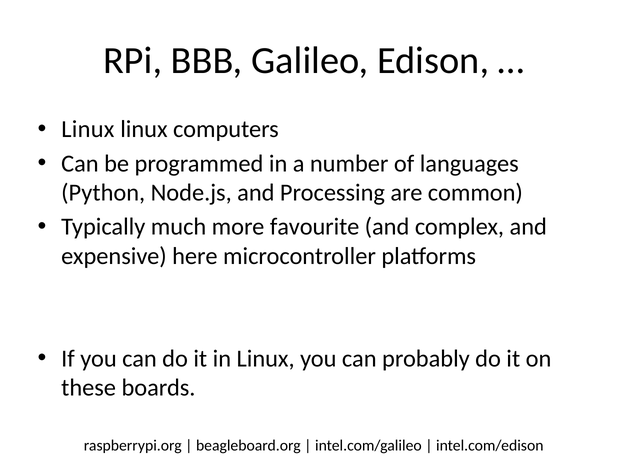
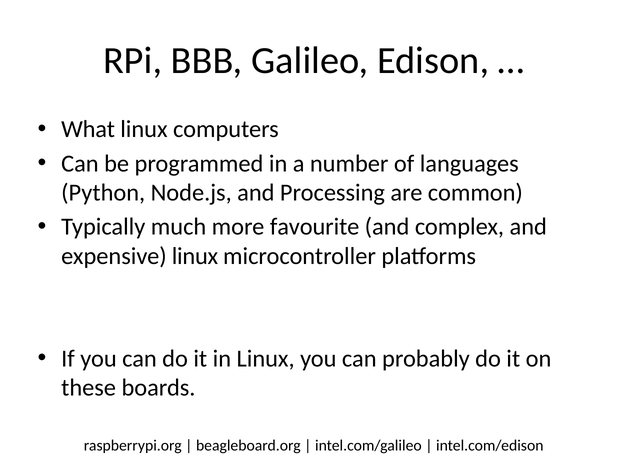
Linux at (88, 129): Linux -> What
expensive here: here -> linux
